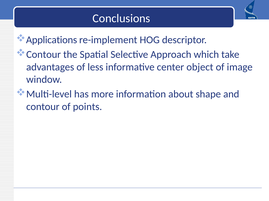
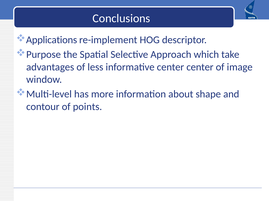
Contour at (44, 55): Contour -> Purpose
center object: object -> center
